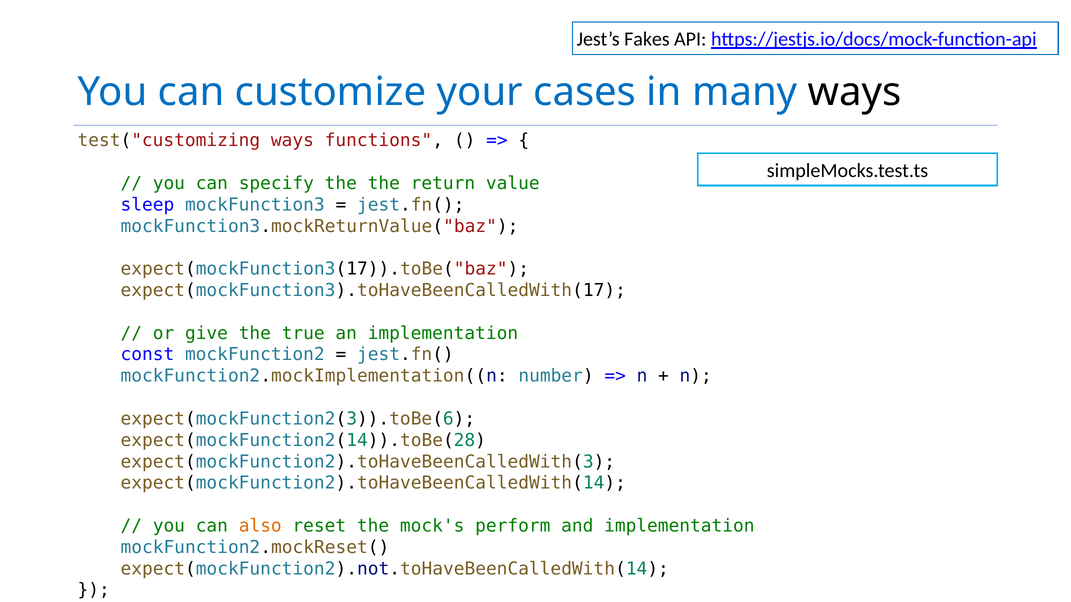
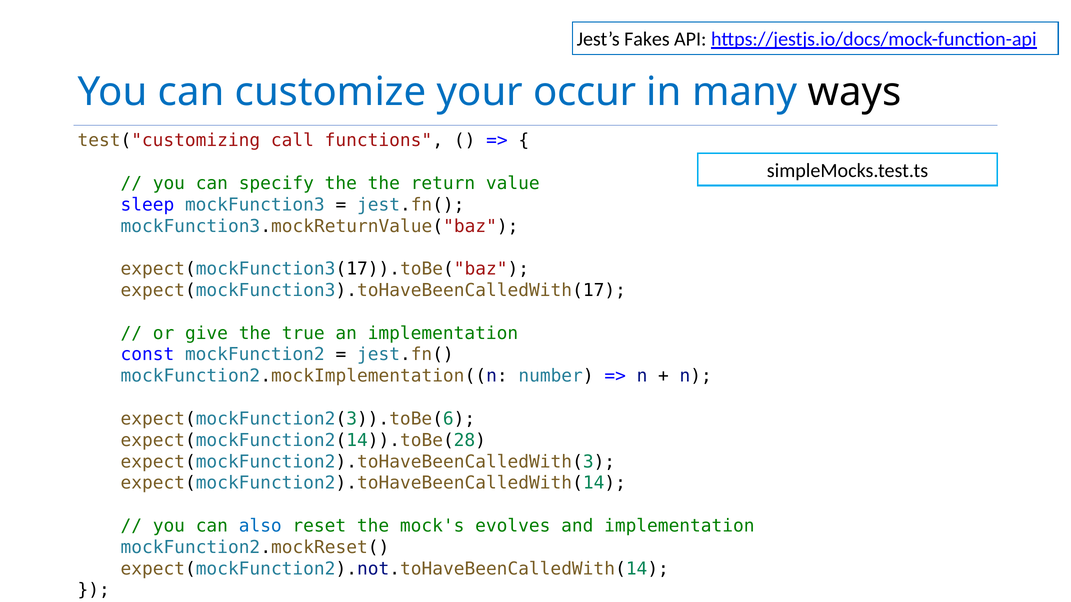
cases: cases -> occur
test("customizing ways: ways -> call
also colour: orange -> blue
perform: perform -> evolves
